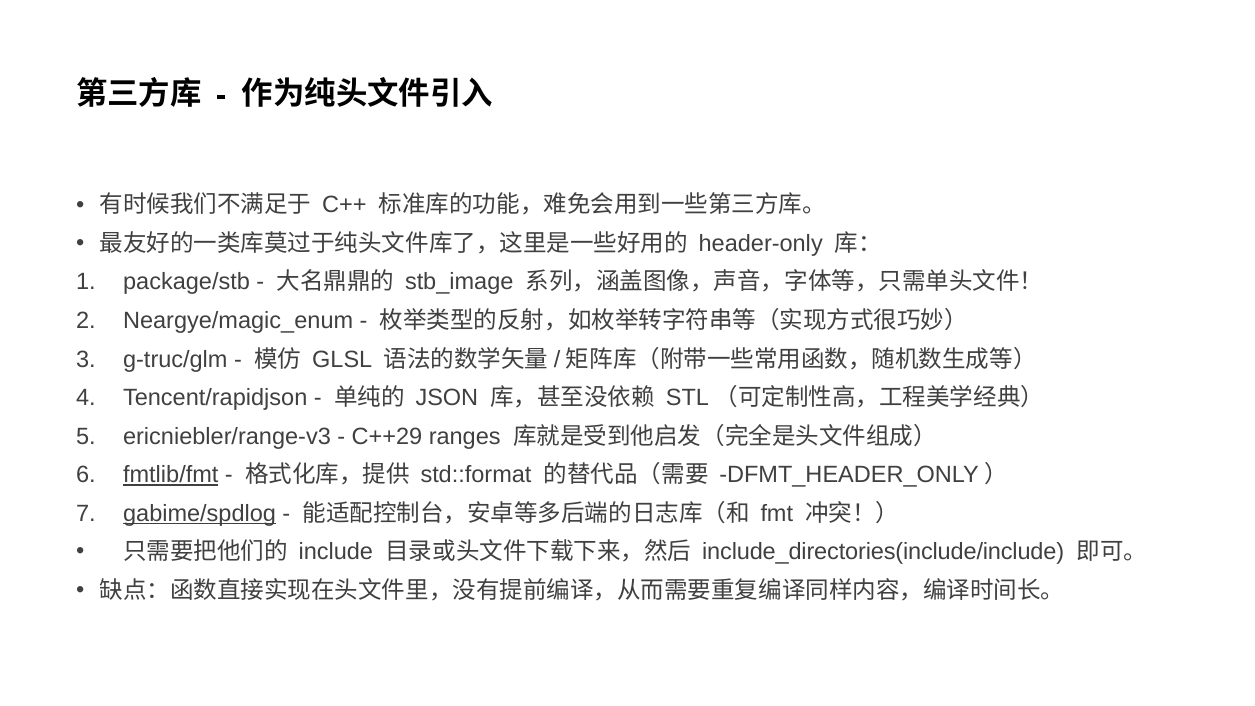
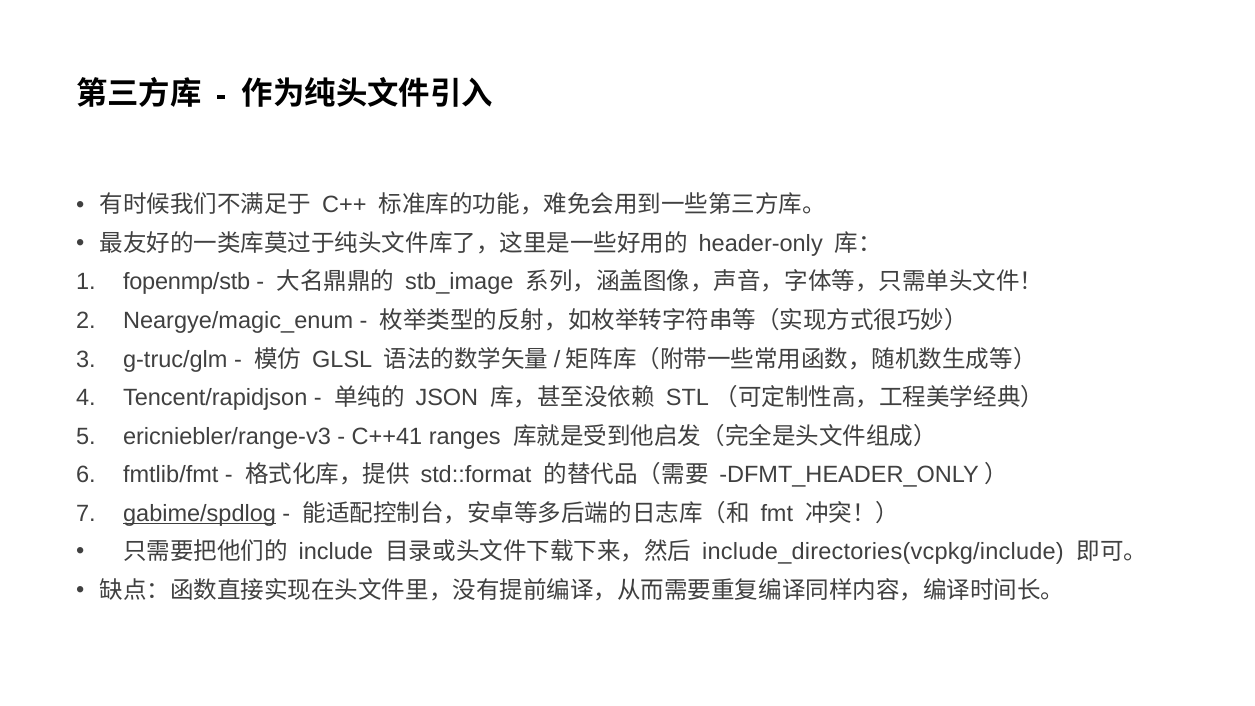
package/stb: package/stb -> fopenmp/stb
C++29: C++29 -> C++41
fmtlib/fmt underline: present -> none
include_directories(include/include: include_directories(include/include -> include_directories(vcpkg/include
